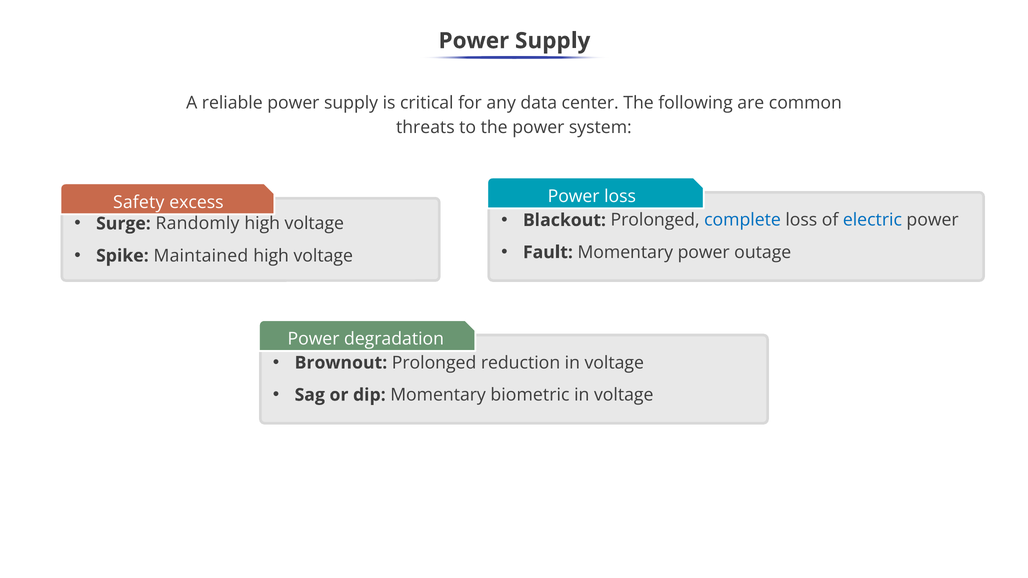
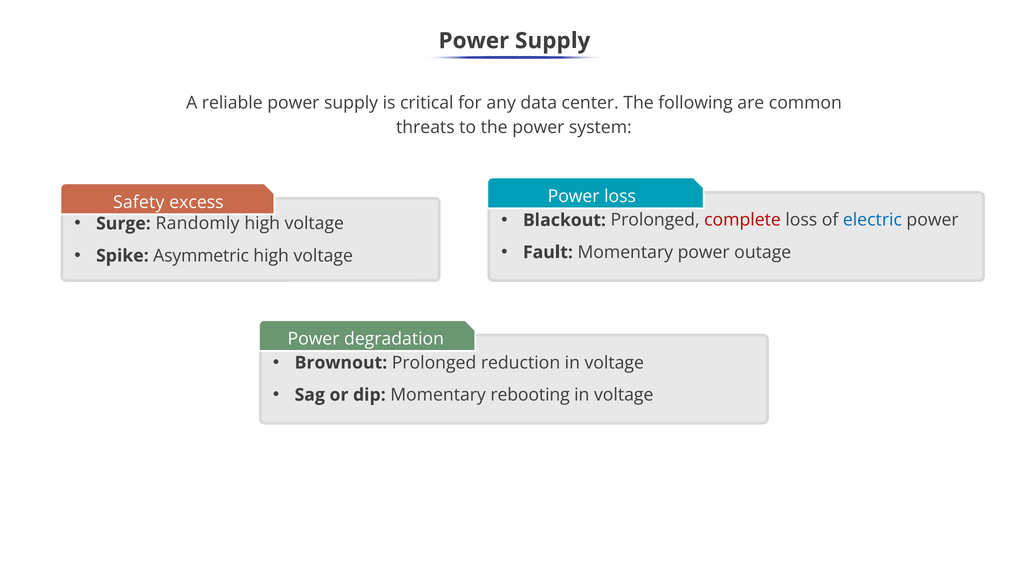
complete colour: blue -> red
Maintained: Maintained -> Asymmetric
biometric: biometric -> rebooting
